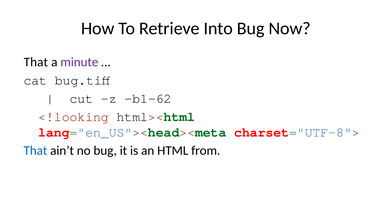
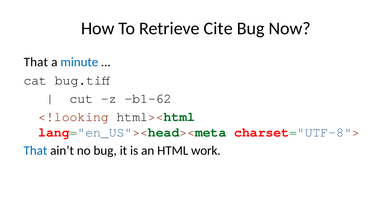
Into: Into -> Cite
minute colour: purple -> blue
from: from -> work
